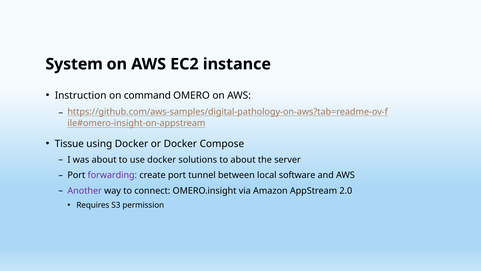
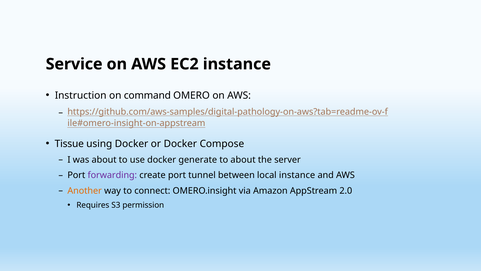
System: System -> Service
solutions: solutions -> generate
local software: software -> instance
Another colour: purple -> orange
